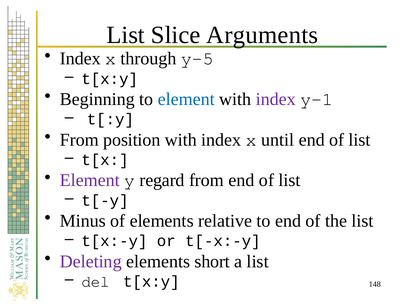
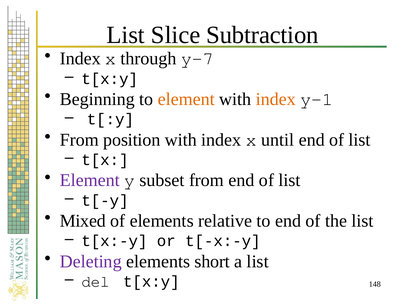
Arguments: Arguments -> Subtraction
y-5: y-5 -> y-7
element at (186, 99) colour: blue -> orange
index at (276, 99) colour: purple -> orange
regard: regard -> subset
Minus: Minus -> Mixed
